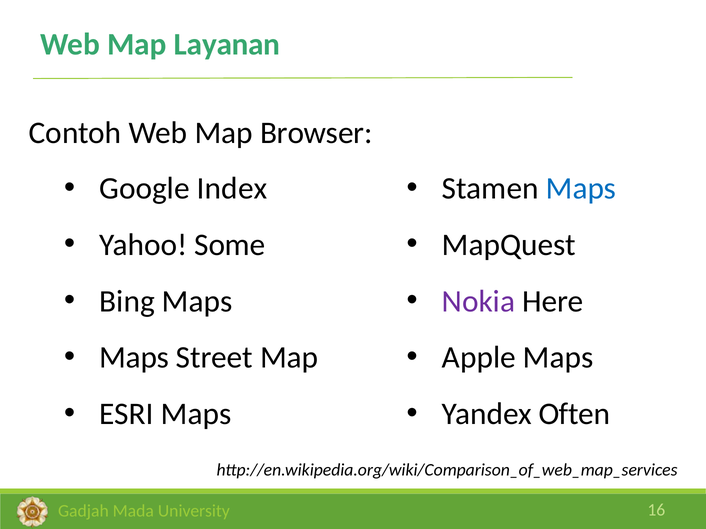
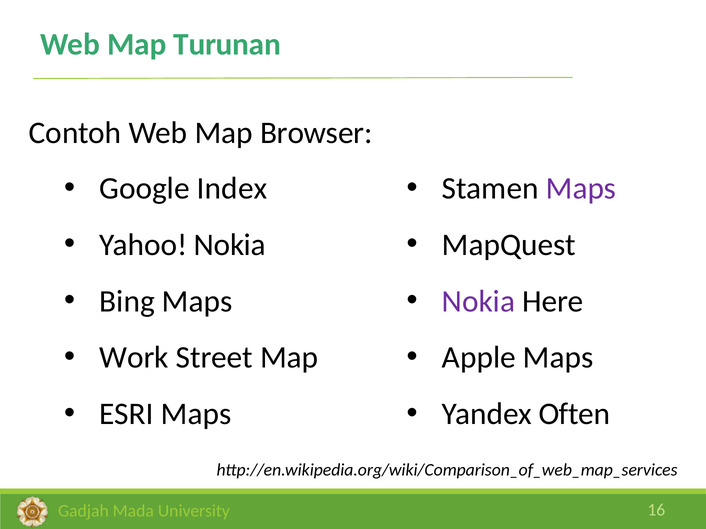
Layanan: Layanan -> Turunan
Maps at (581, 189) colour: blue -> purple
Yahoo Some: Some -> Nokia
Maps at (134, 358): Maps -> Work
